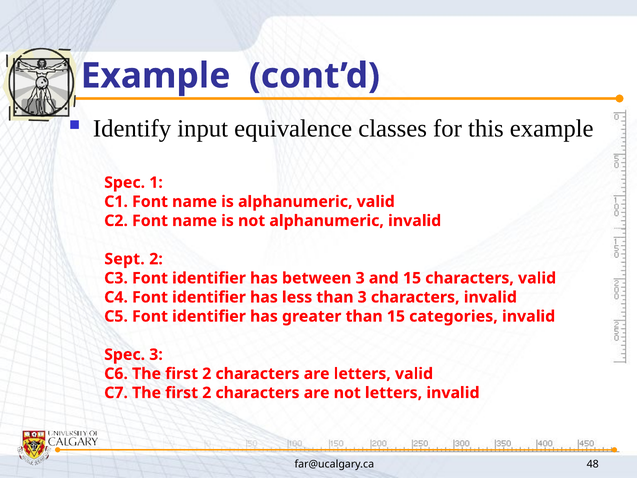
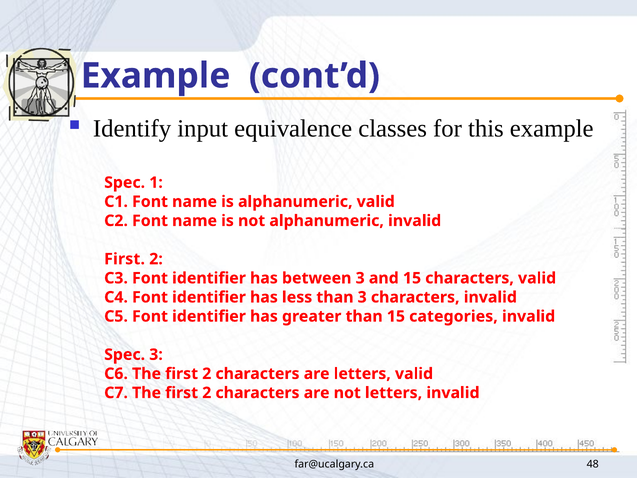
Sept at (125, 259): Sept -> First
